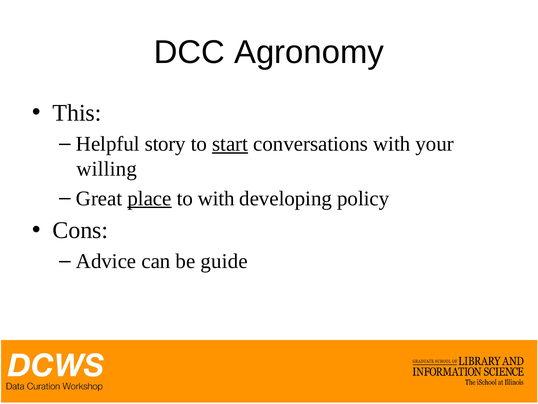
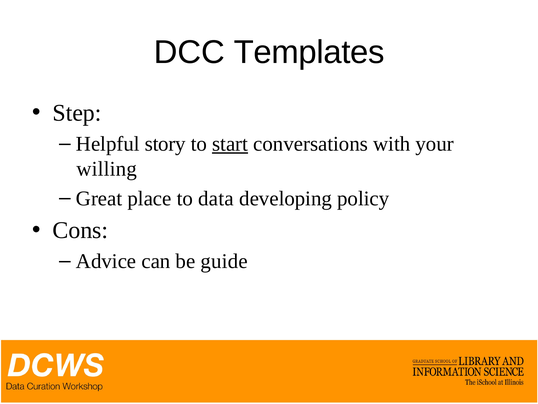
Agronomy: Agronomy -> Templates
This: This -> Step
place underline: present -> none
to with: with -> data
